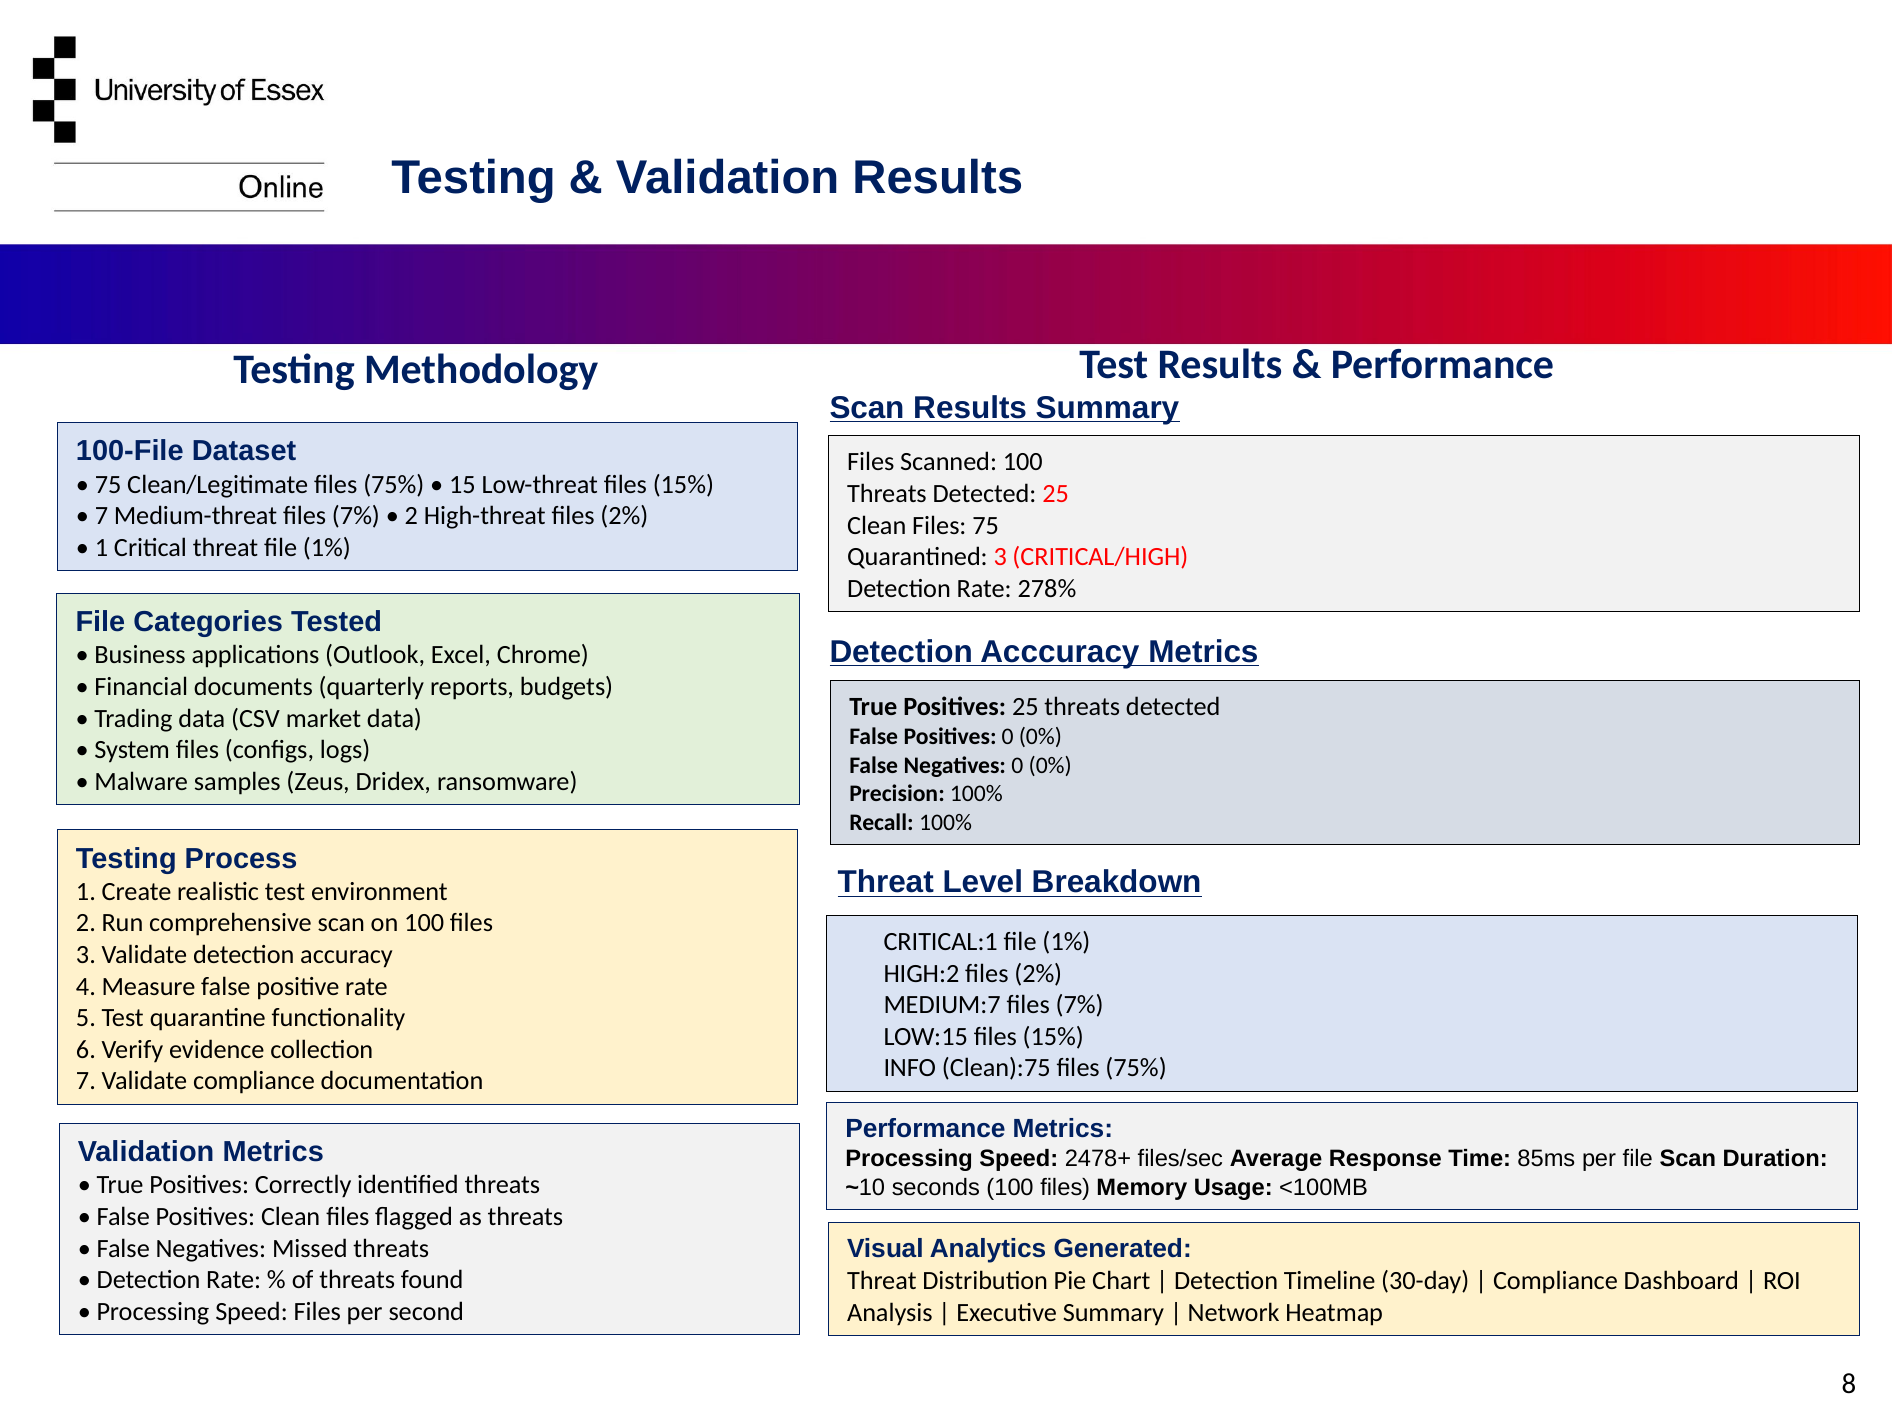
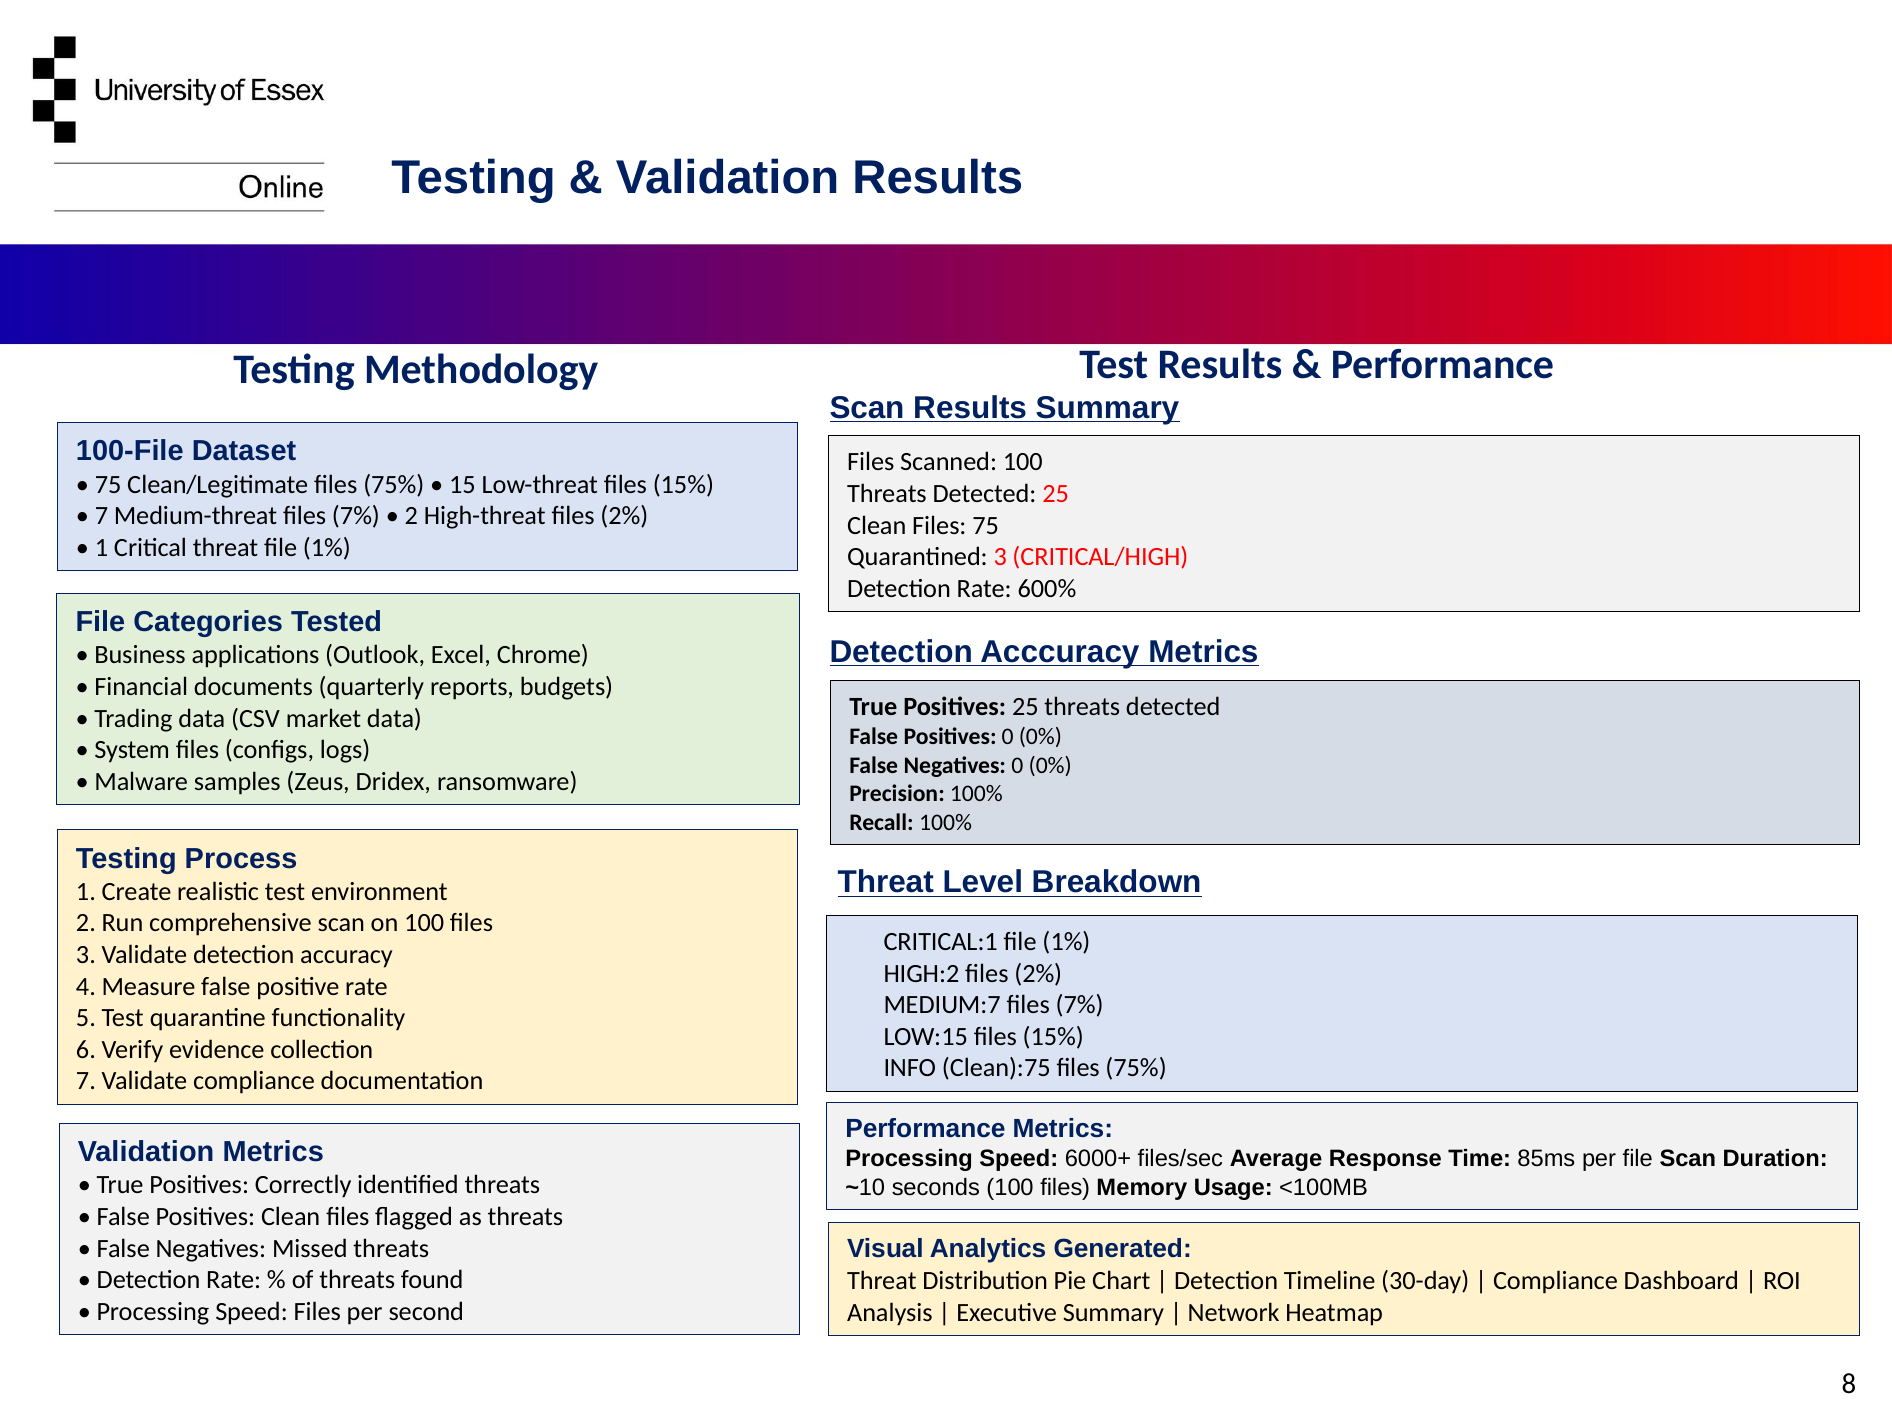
278%: 278% -> 600%
2478+: 2478+ -> 6000+
